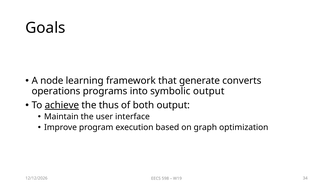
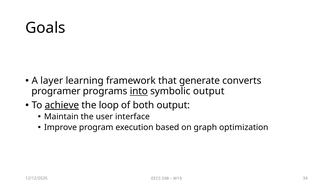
node: node -> layer
operations: operations -> programer
into underline: none -> present
thus: thus -> loop
